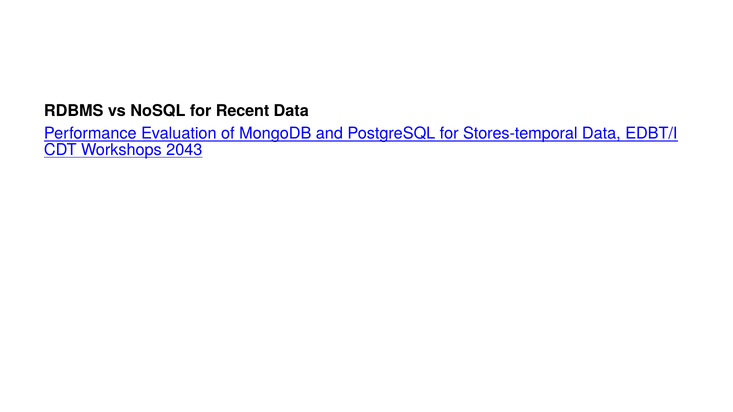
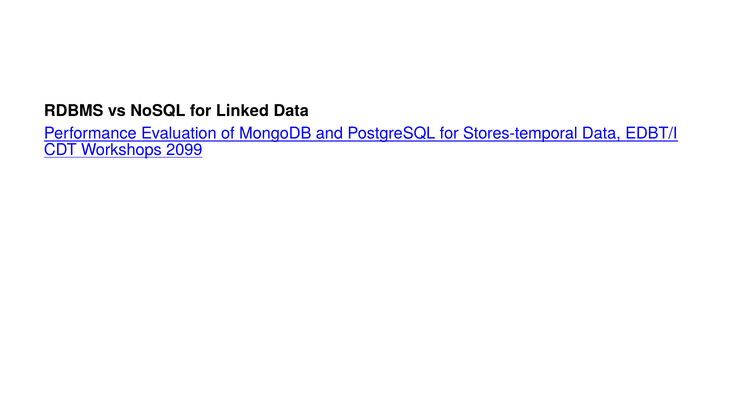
Recent: Recent -> Linked
2043: 2043 -> 2099
